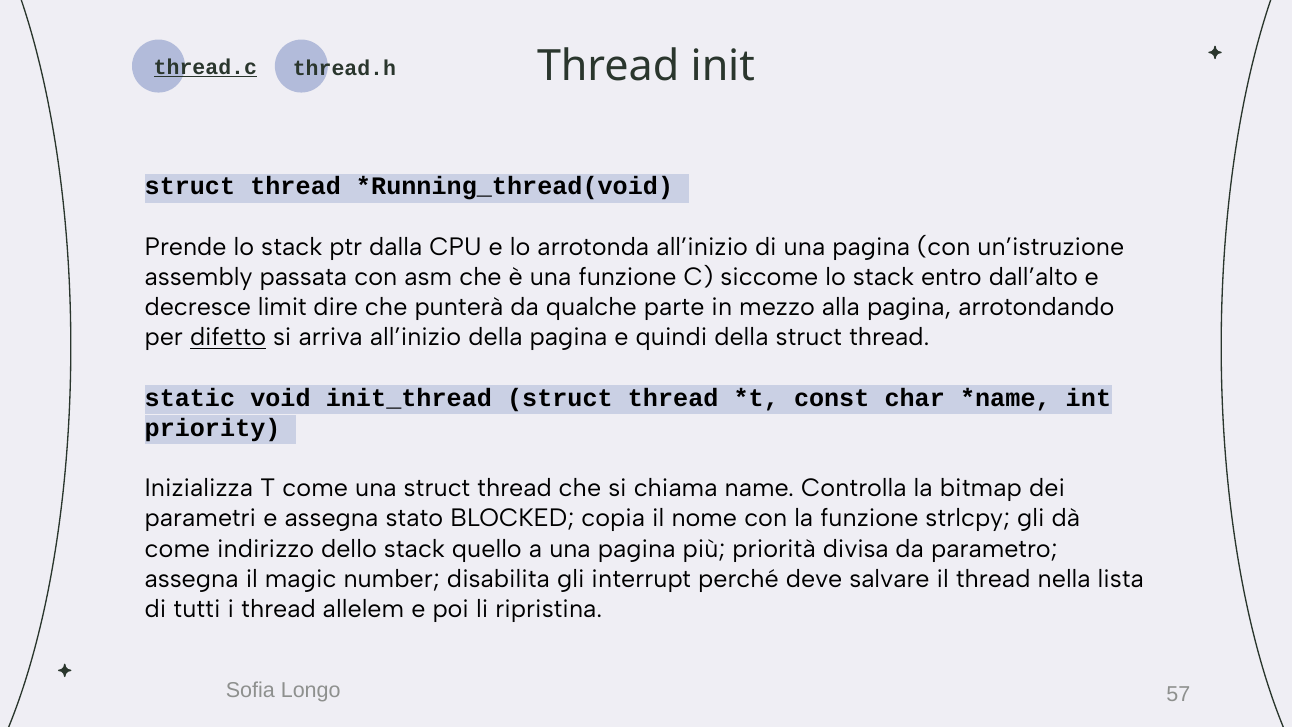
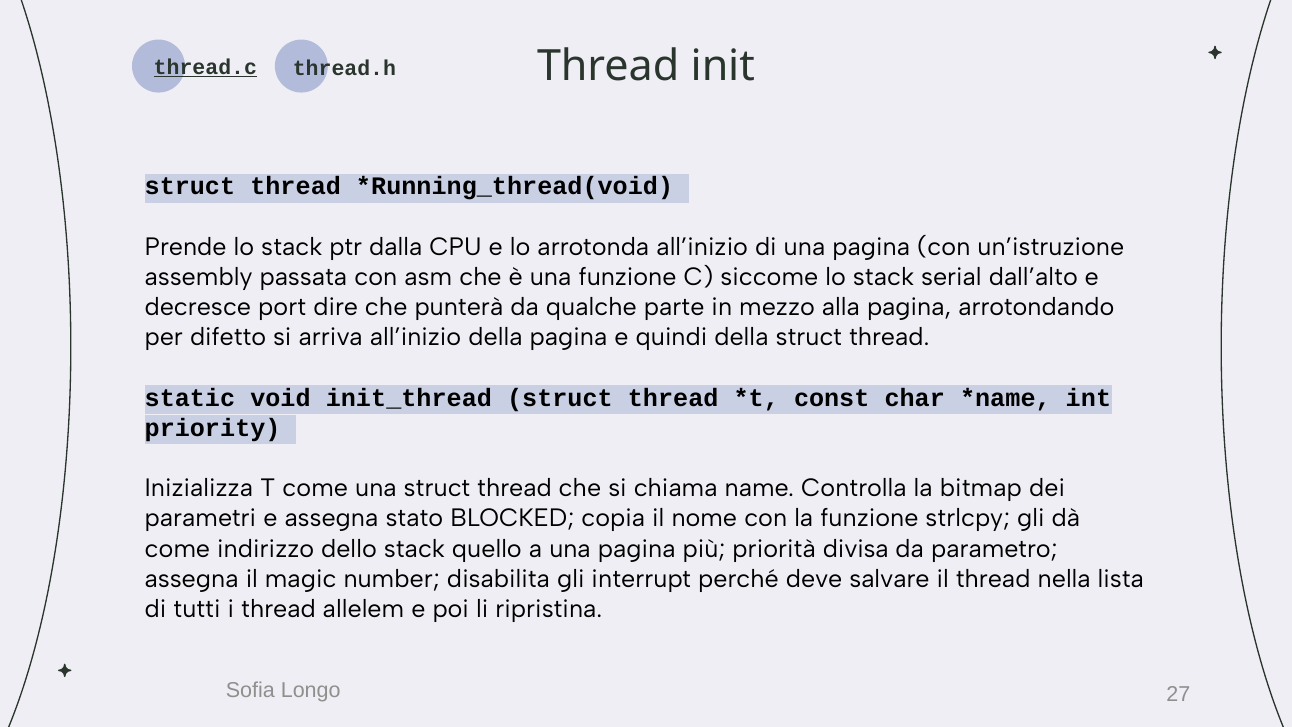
entro: entro -> serial
limit: limit -> port
difetto underline: present -> none
57: 57 -> 27
